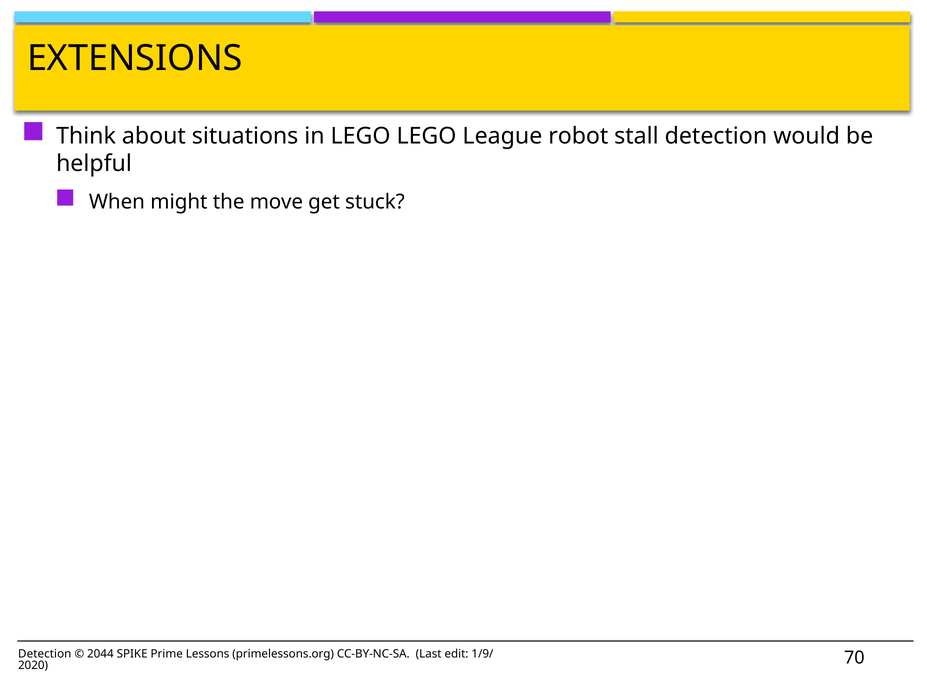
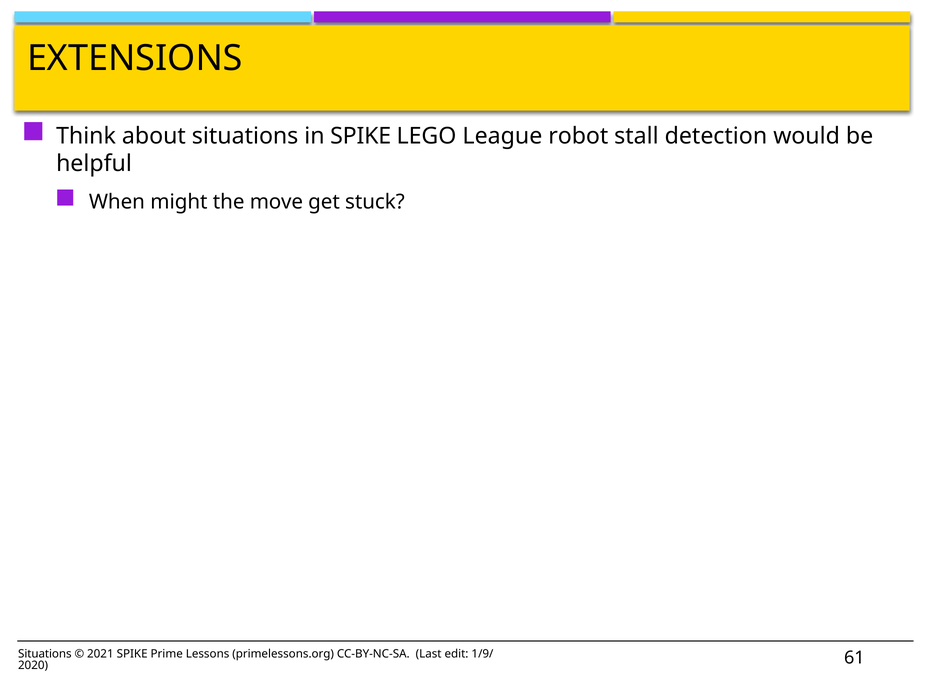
in LEGO: LEGO -> SPIKE
Detection at (45, 653): Detection -> Situations
2044: 2044 -> 2021
70: 70 -> 61
